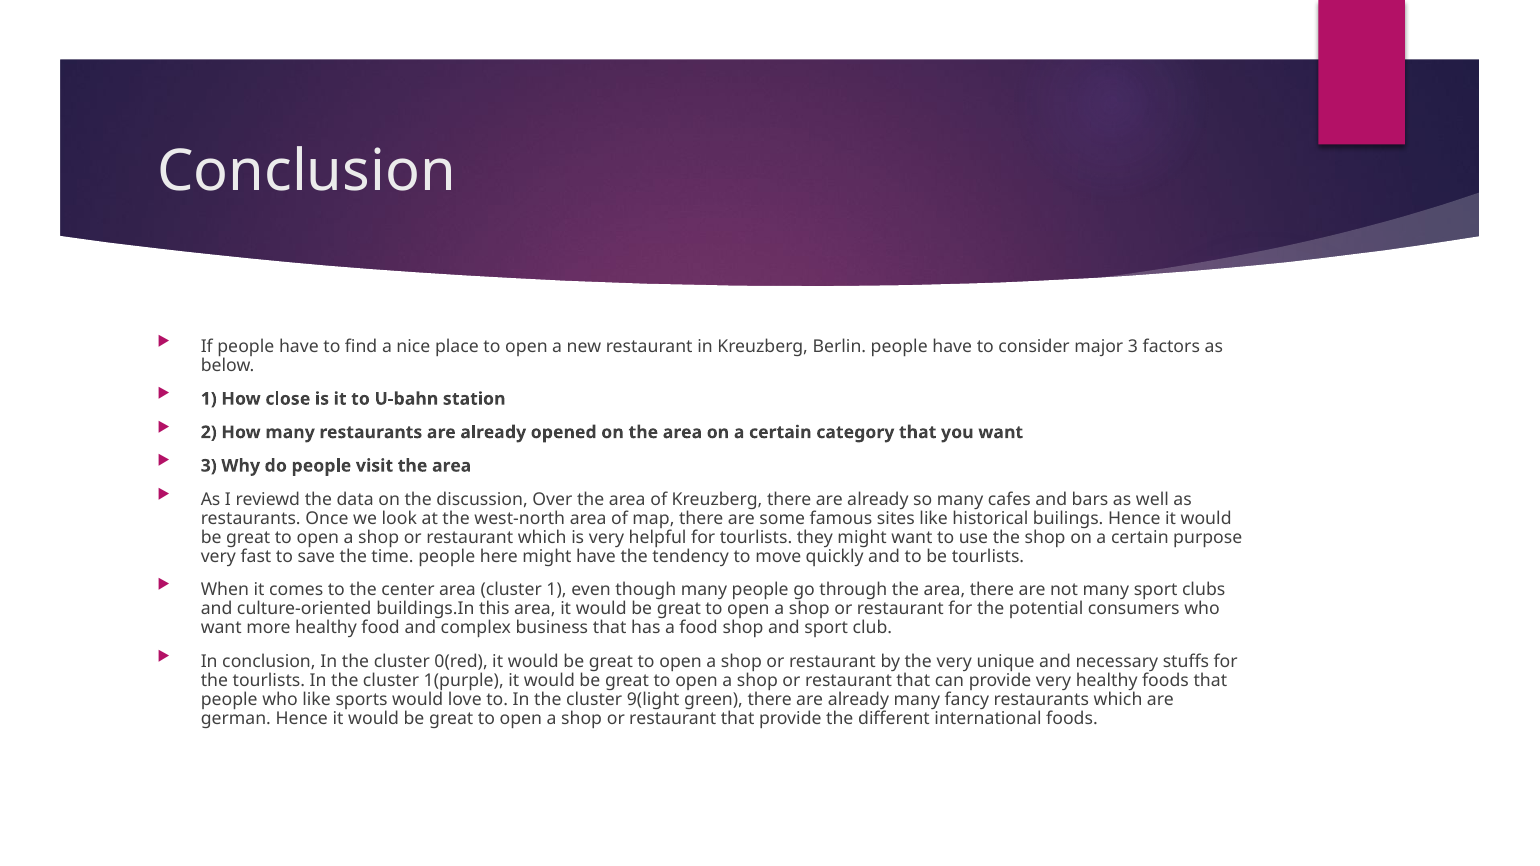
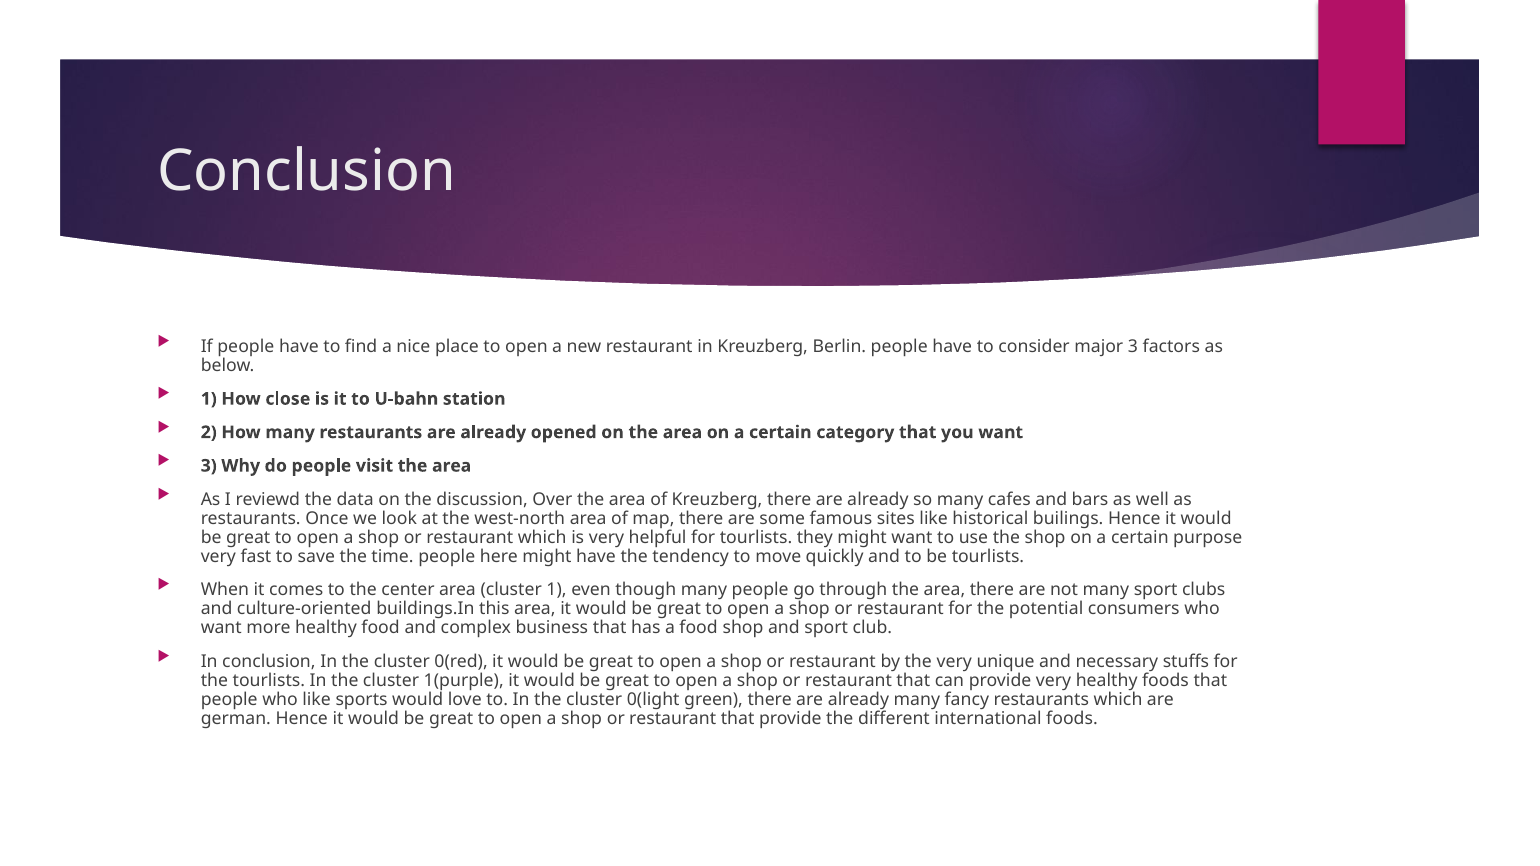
9(light: 9(light -> 0(light
